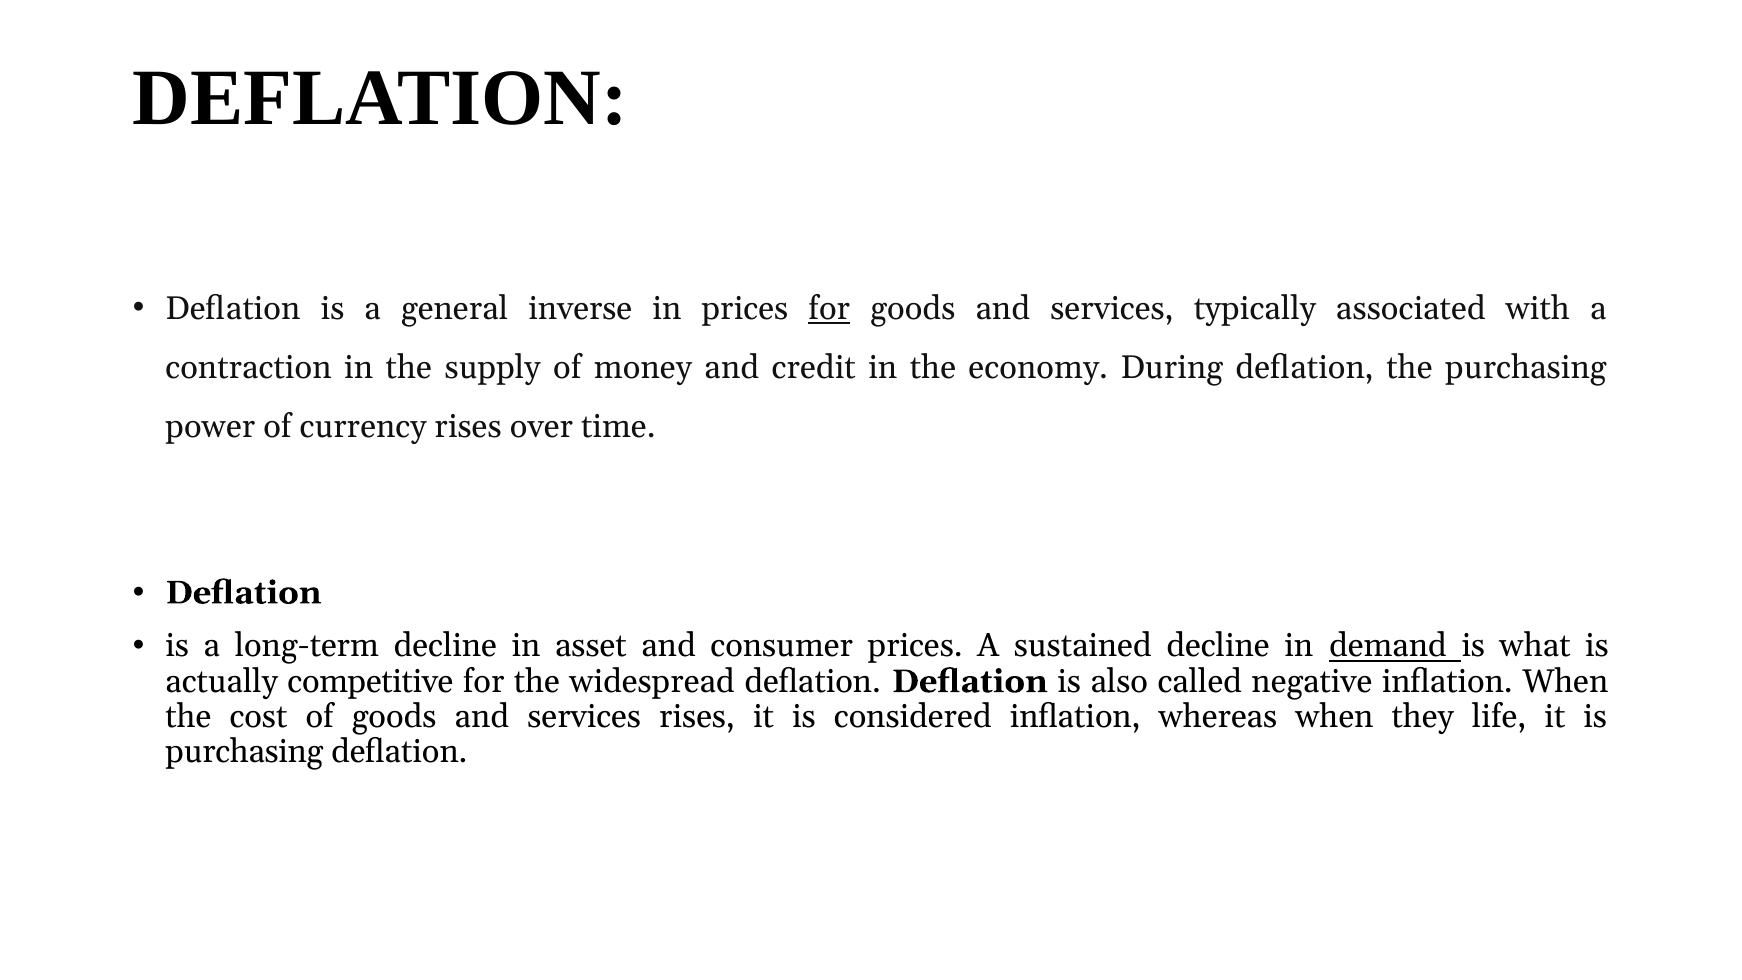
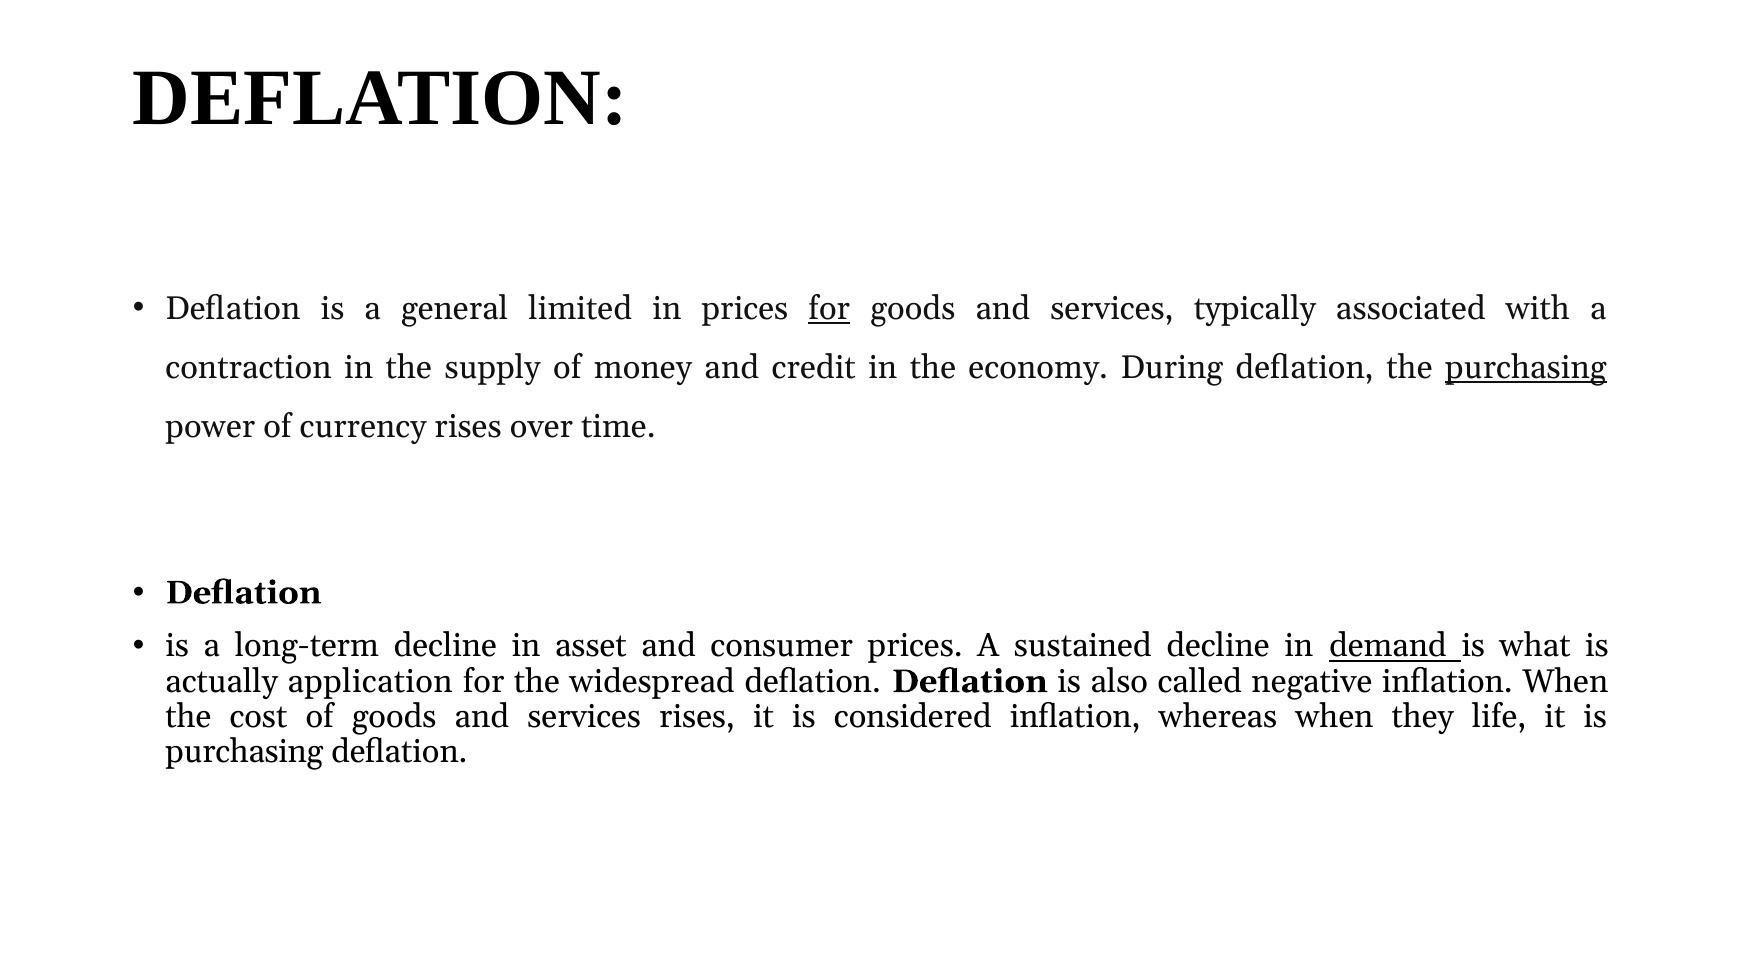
inverse: inverse -> limited
purchasing at (1526, 368) underline: none -> present
competitive: competitive -> application
